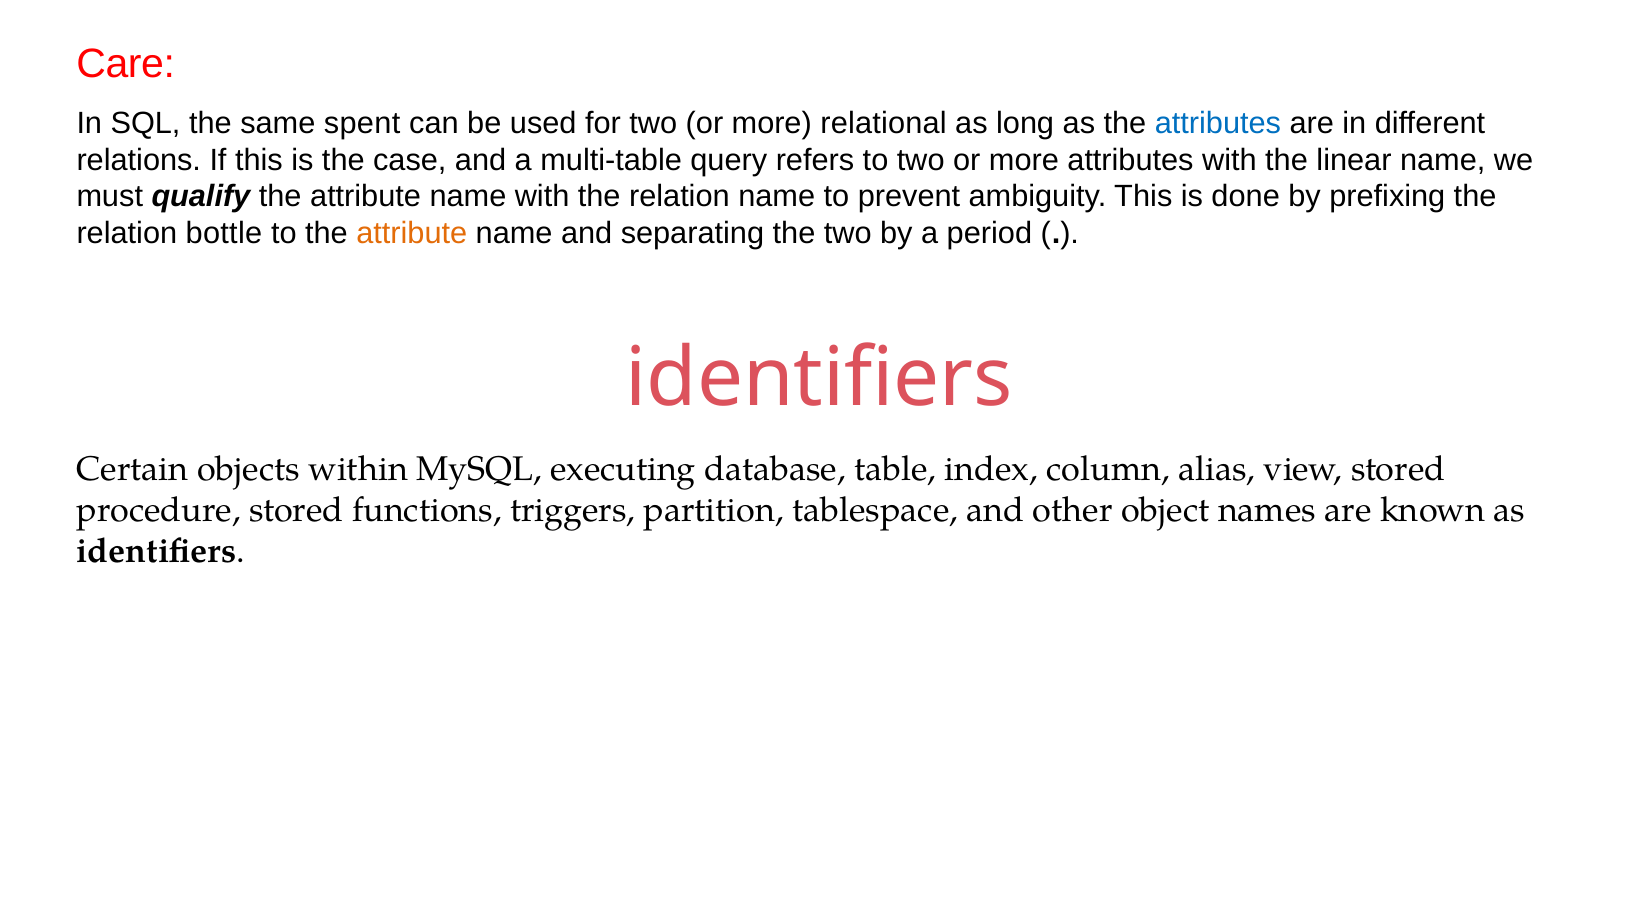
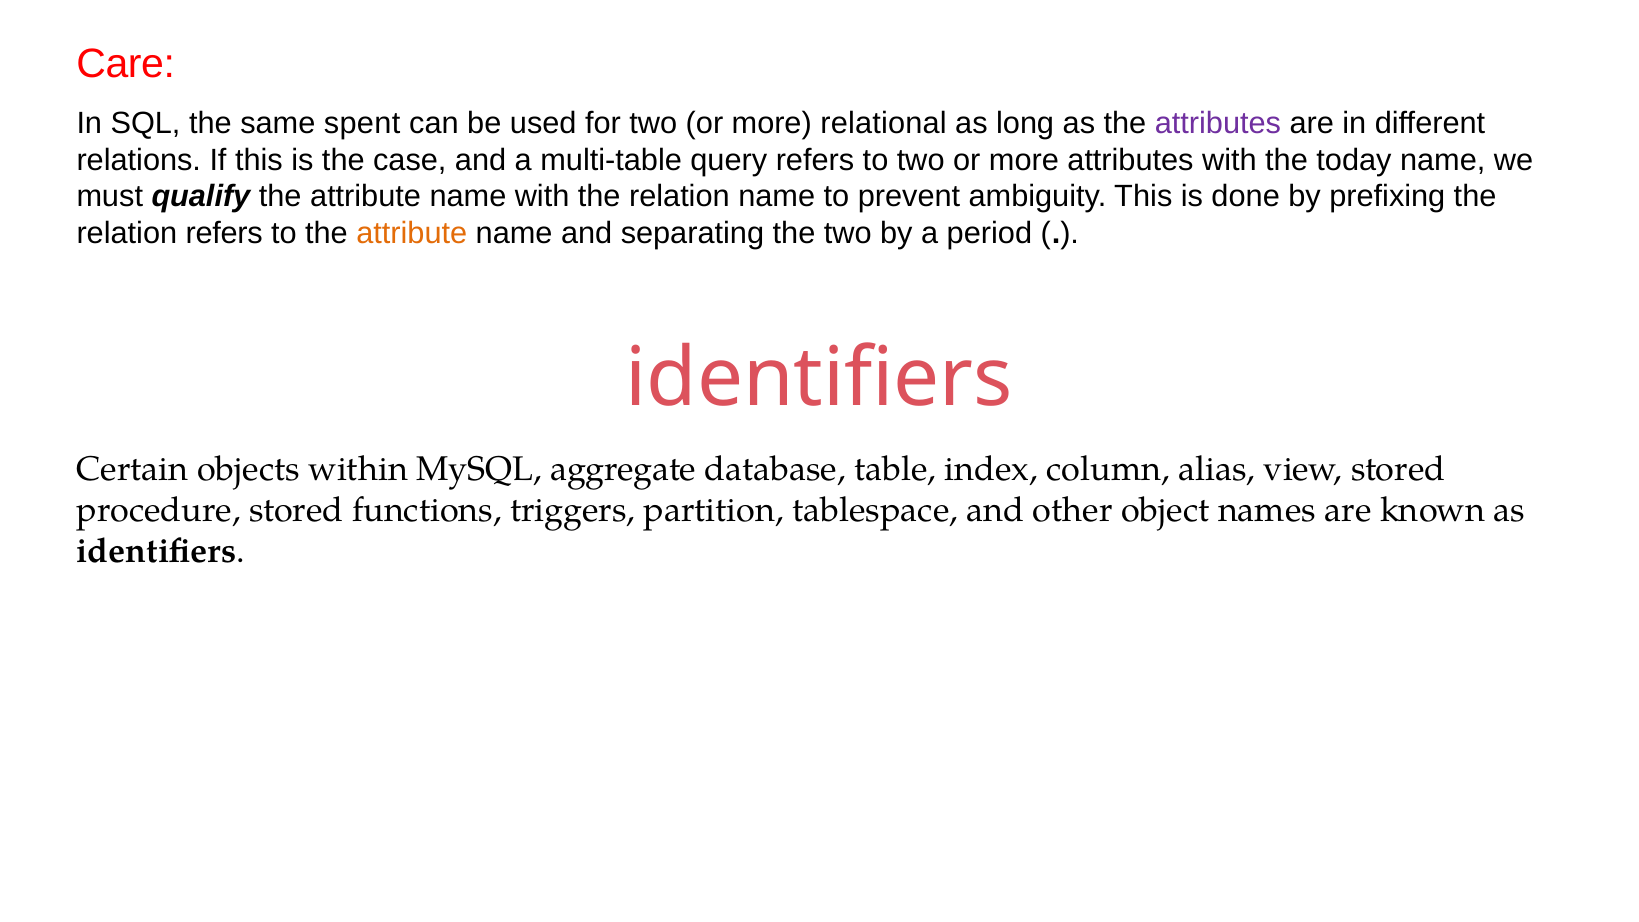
attributes at (1218, 123) colour: blue -> purple
linear: linear -> today
relation bottle: bottle -> refers
executing: executing -> aggregate
